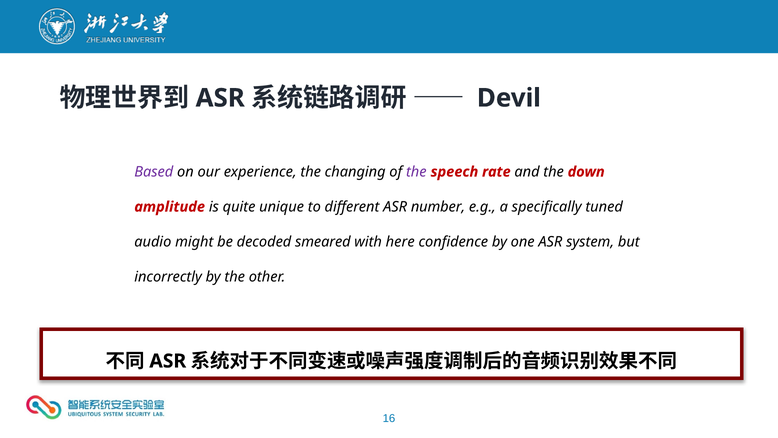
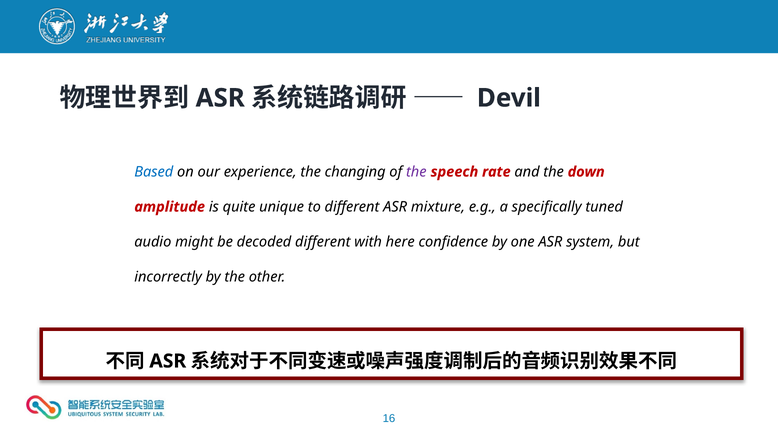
Based colour: purple -> blue
number: number -> mixture
decoded smeared: smeared -> different
